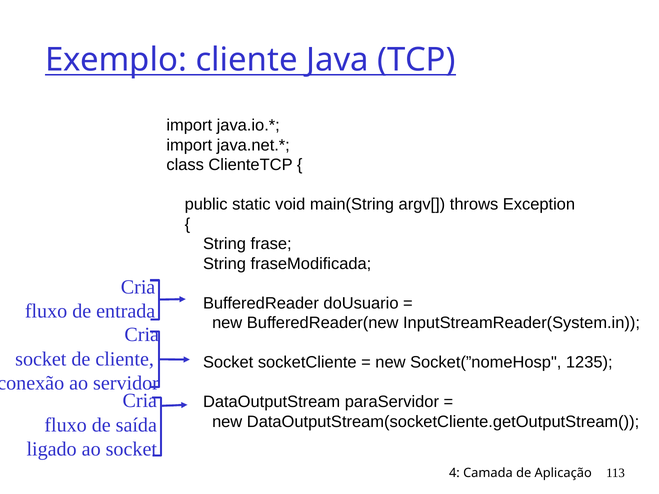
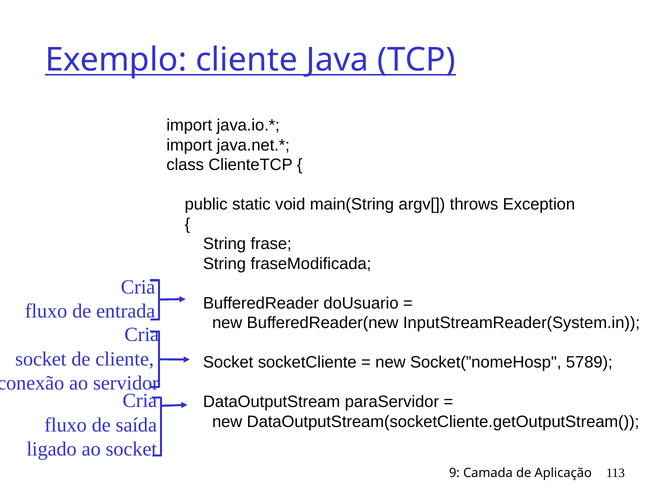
1235: 1235 -> 5789
4: 4 -> 9
